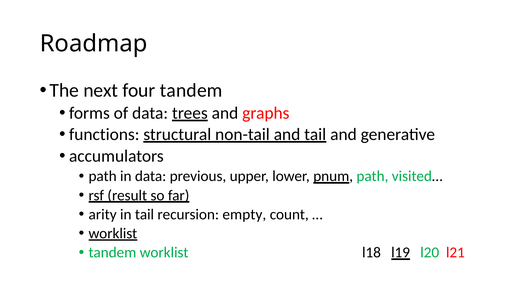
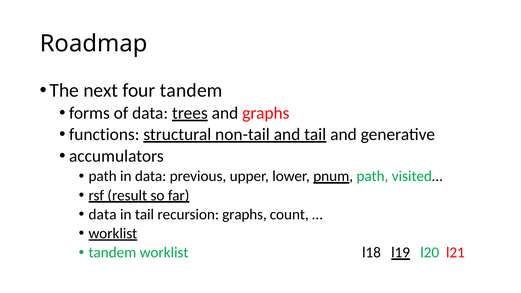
arity at (103, 214): arity -> data
recursion empty: empty -> graphs
